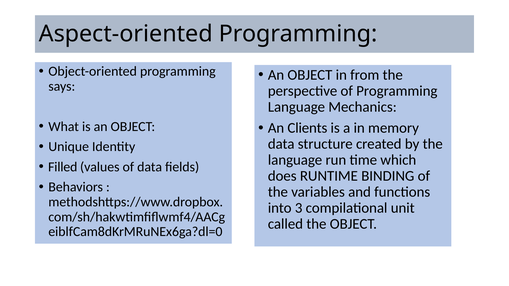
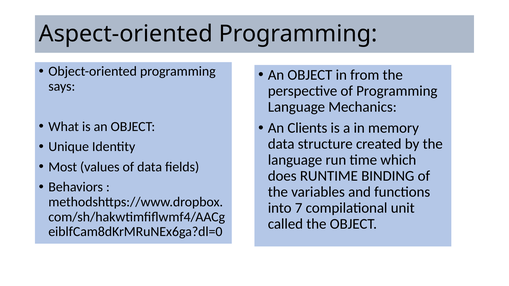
Filled: Filled -> Most
3: 3 -> 7
